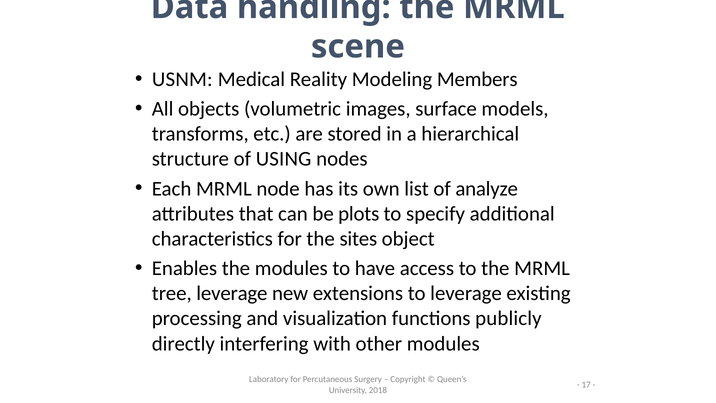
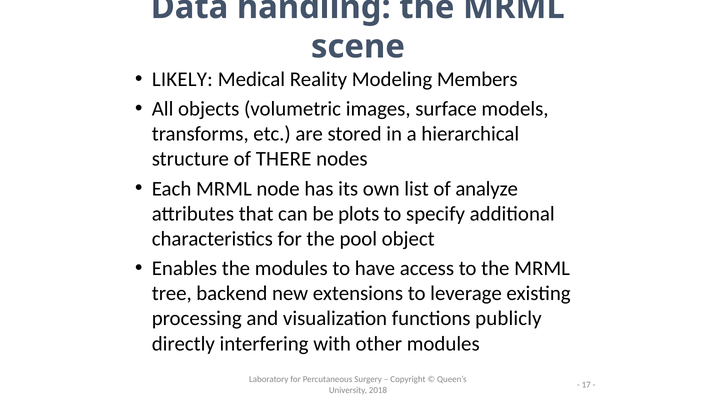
USNM: USNM -> LIKELY
USING: USING -> THERE
sites: sites -> pool
tree leverage: leverage -> backend
